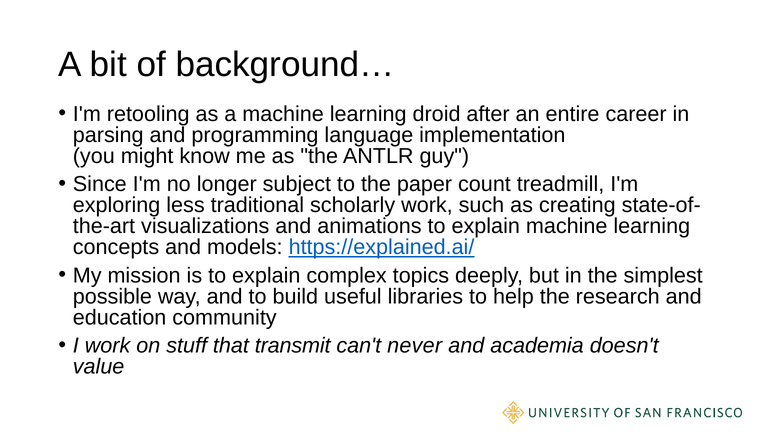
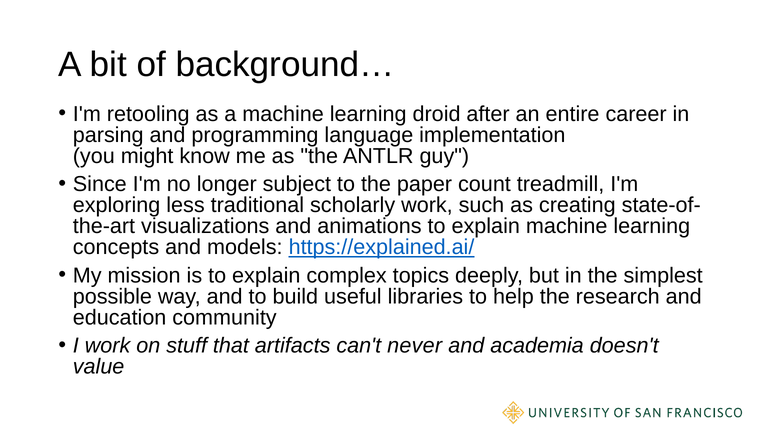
transmit: transmit -> artifacts
